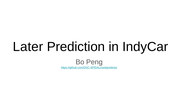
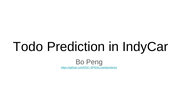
Later: Later -> Todo
